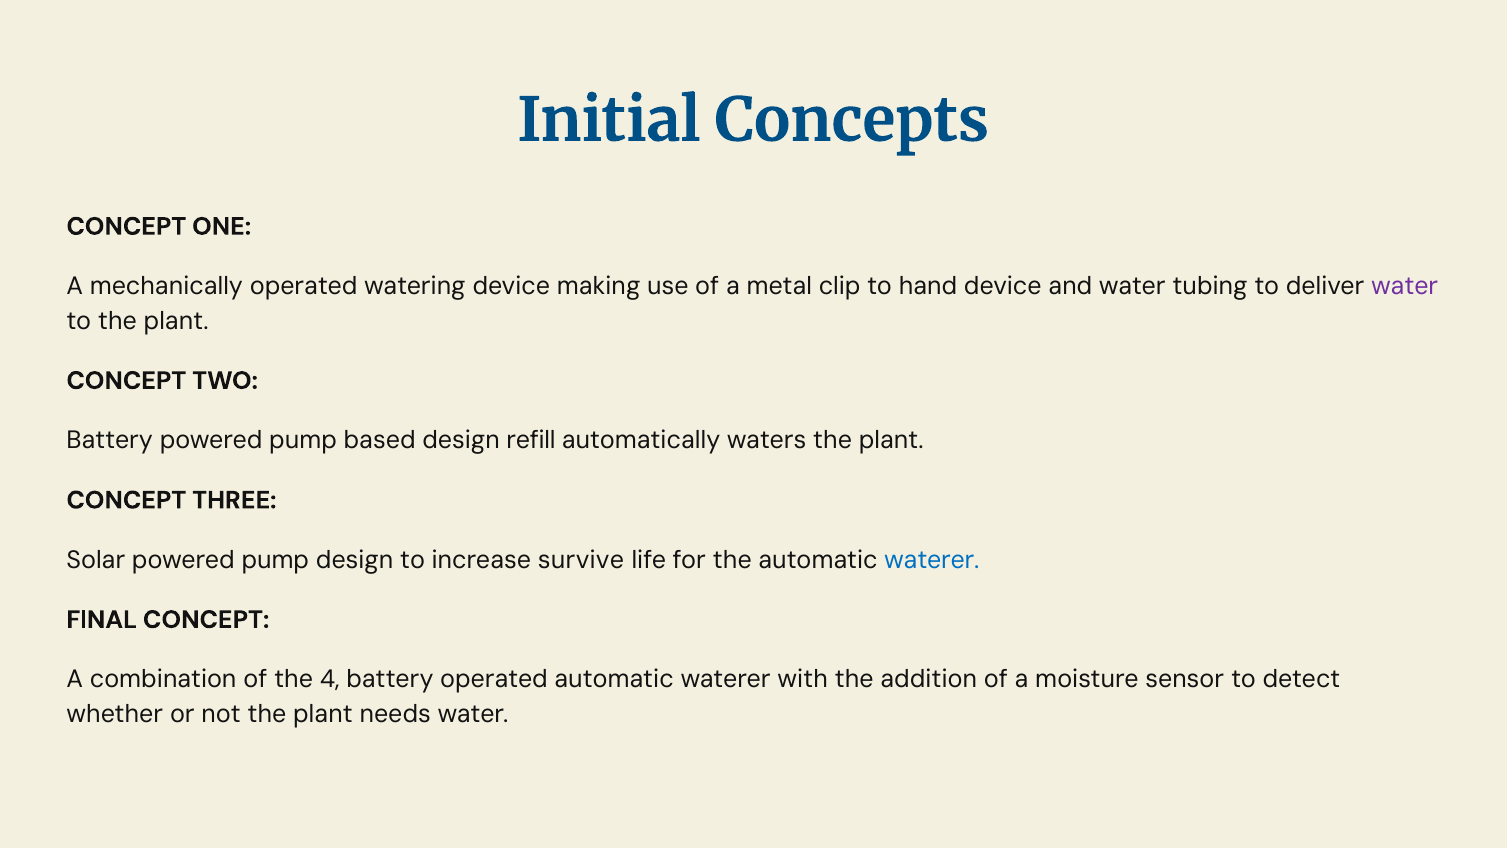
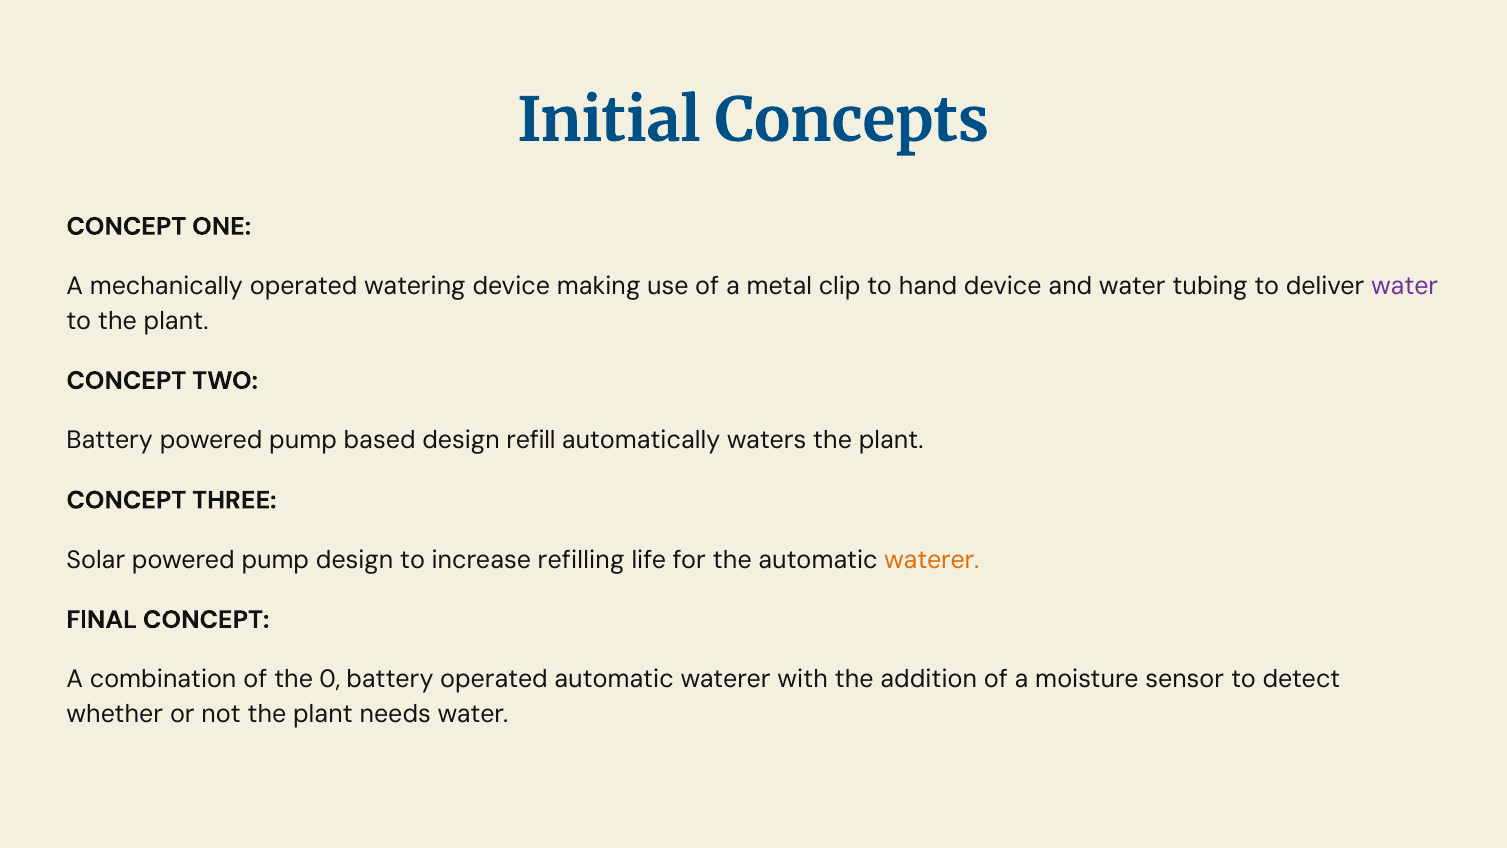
survive: survive -> refilling
waterer at (932, 560) colour: blue -> orange
4: 4 -> 0
